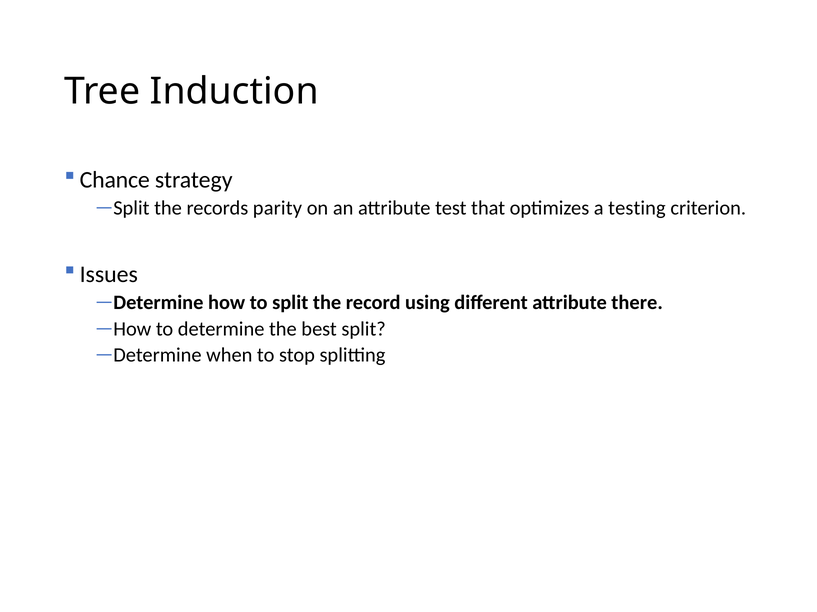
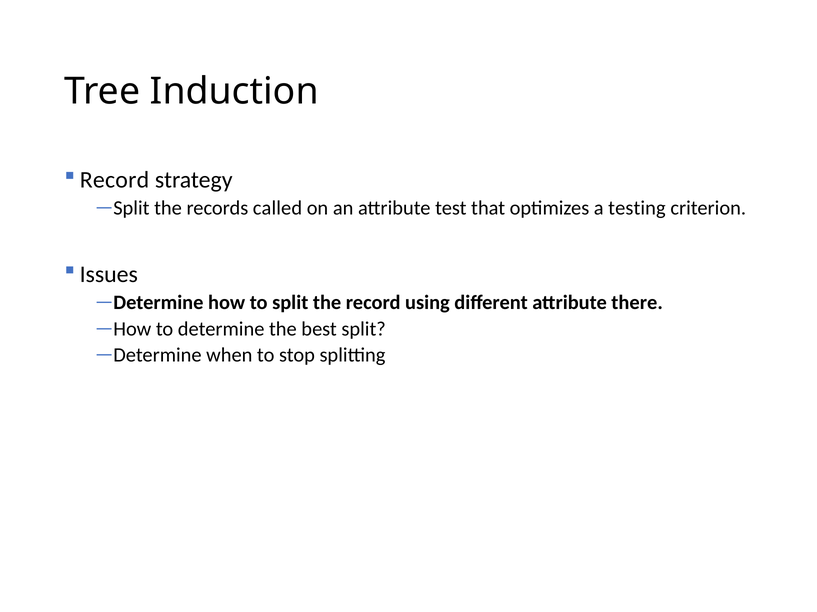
Chance at (115, 180): Chance -> Record
parity: parity -> called
